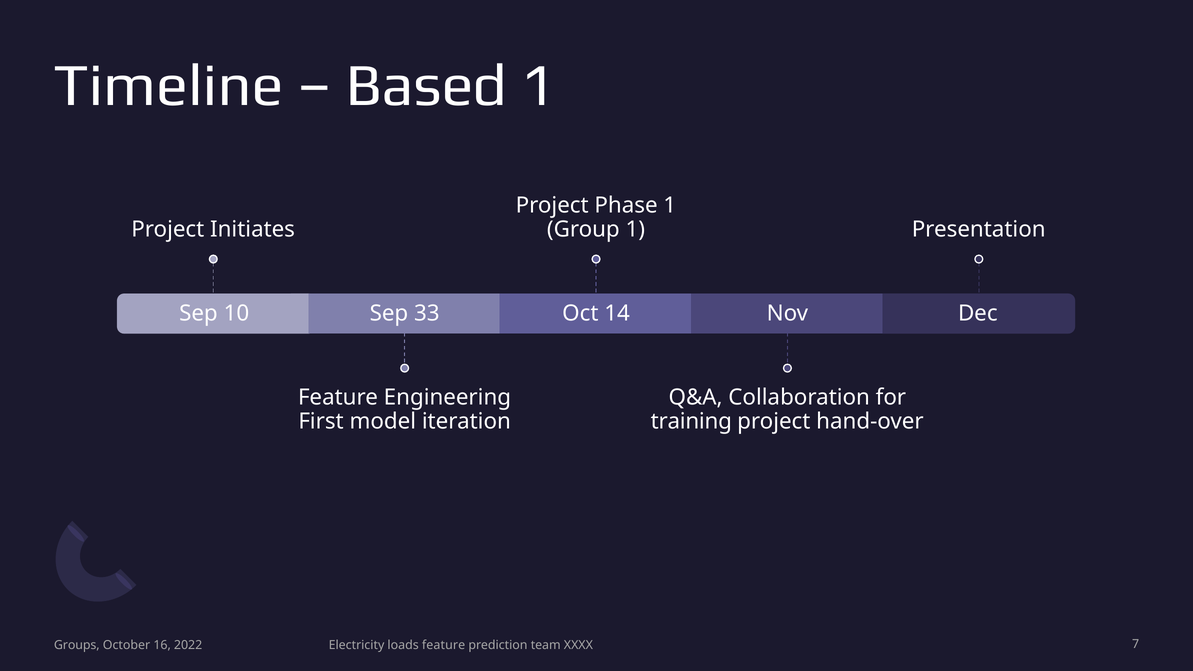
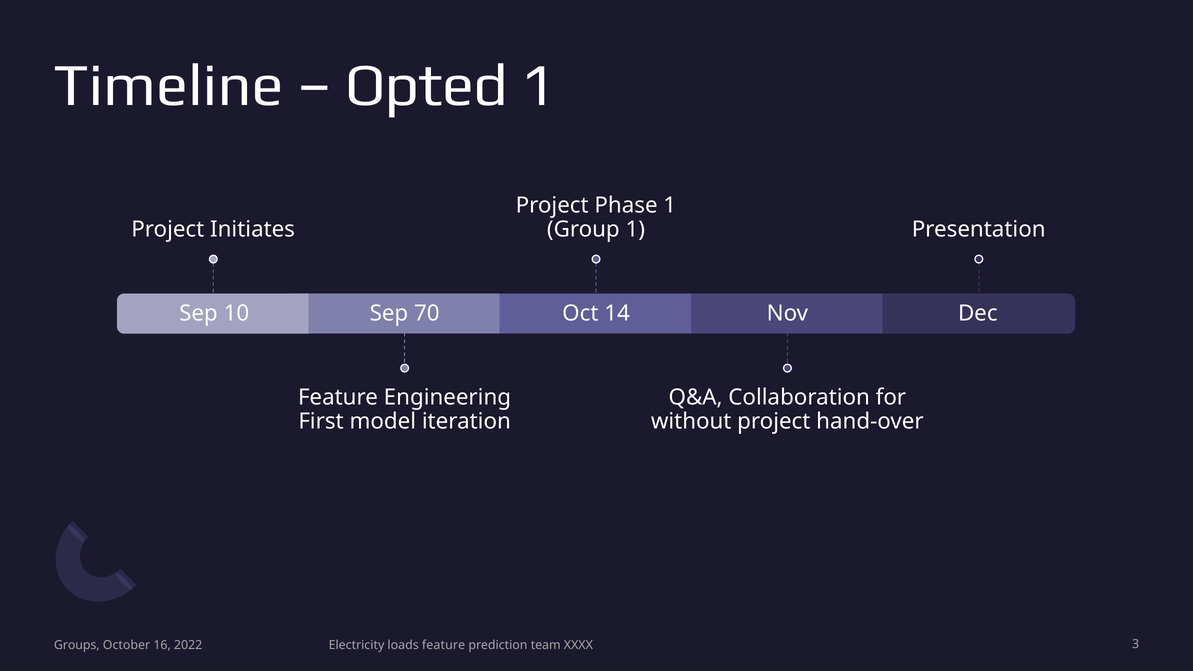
Based: Based -> Opted
33: 33 -> 70
training: training -> without
7: 7 -> 3
